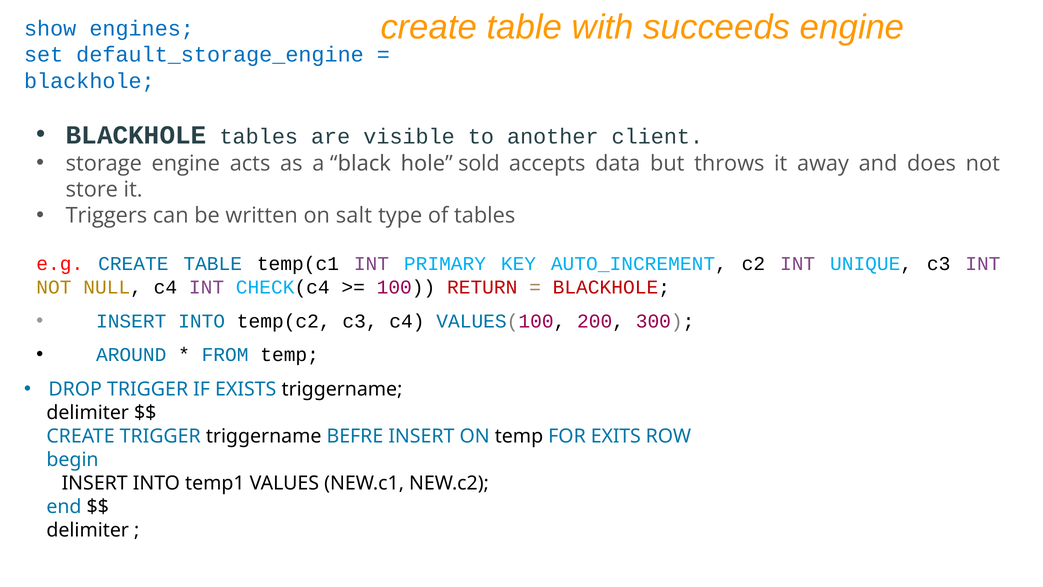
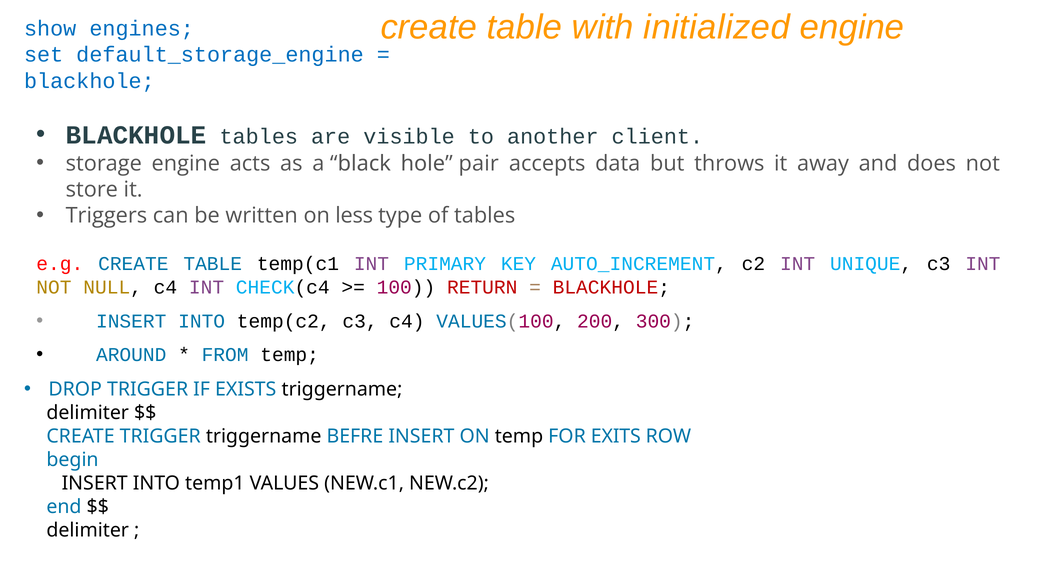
succeeds: succeeds -> initialized
sold: sold -> pair
salt: salt -> less
